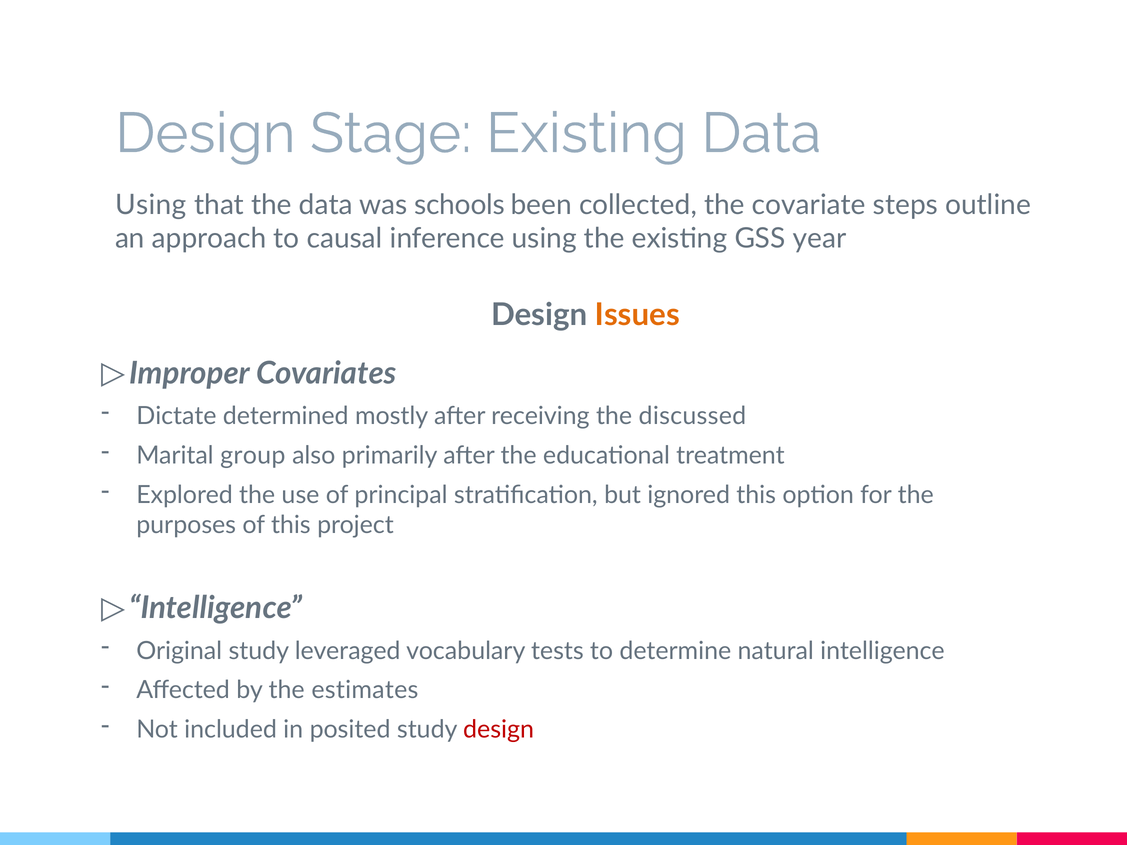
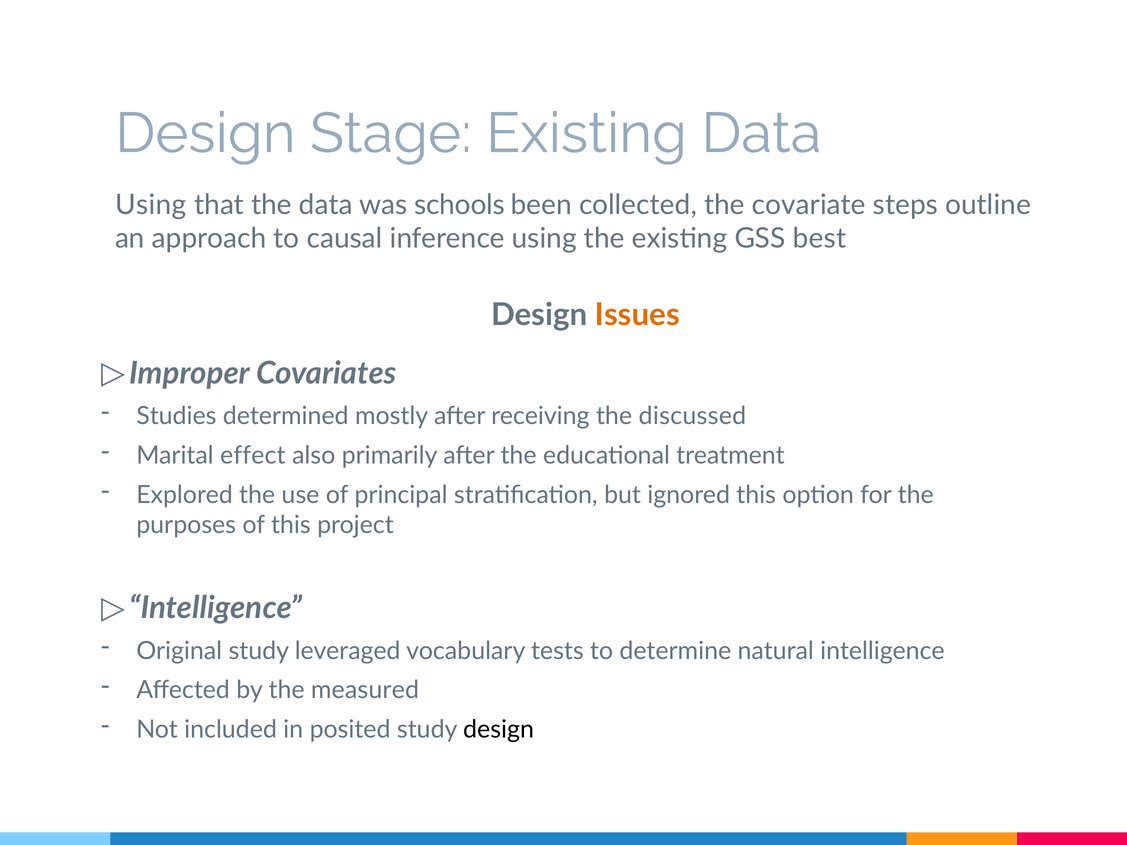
year: year -> best
Dictate: Dictate -> Studies
group: group -> effect
estimates: estimates -> measured
design at (499, 730) colour: red -> black
